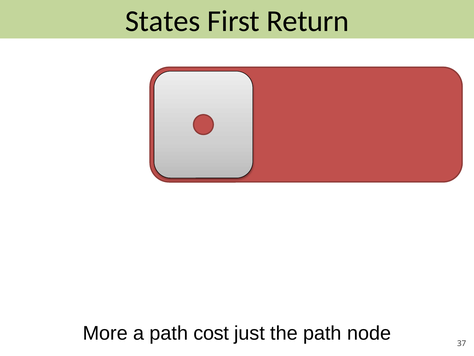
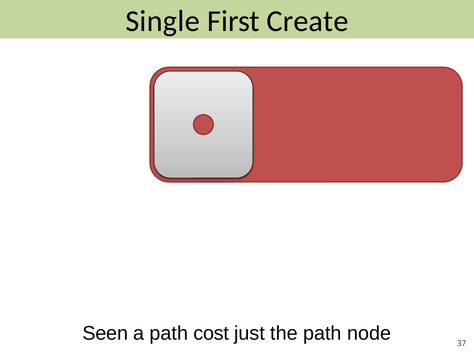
States: States -> Single
Return: Return -> Create
More: More -> Seen
